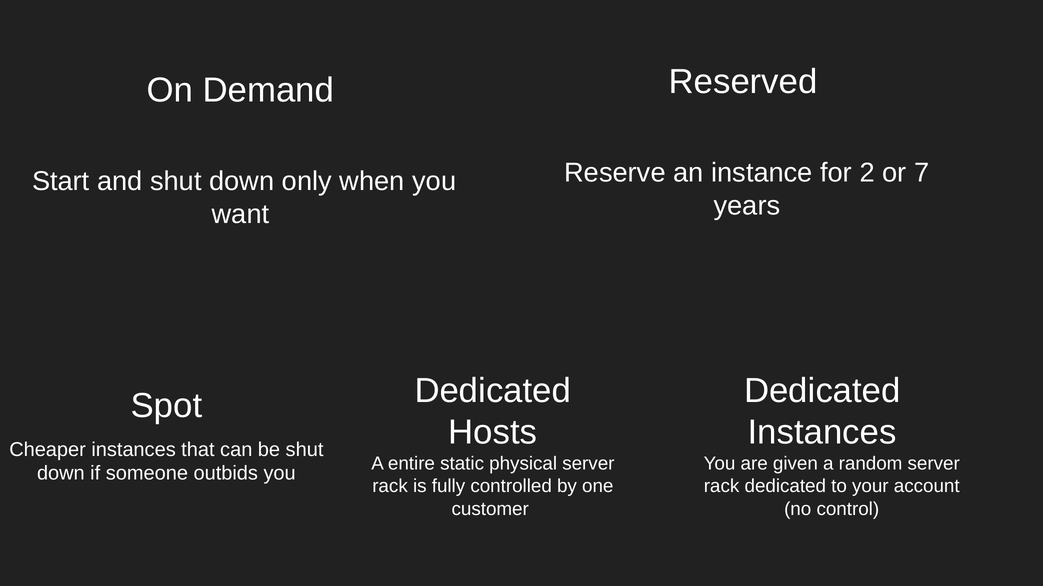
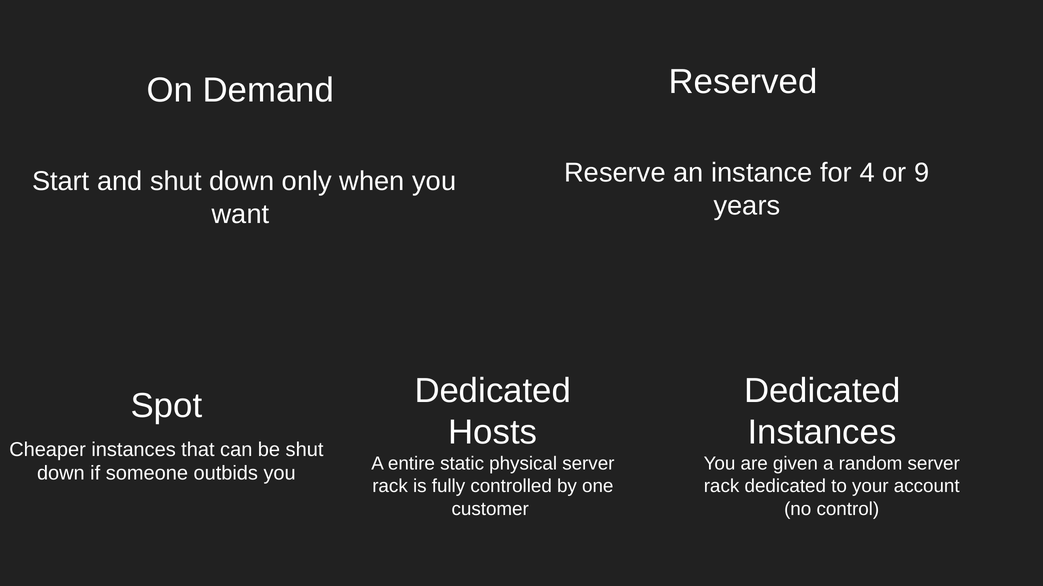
2: 2 -> 4
7: 7 -> 9
